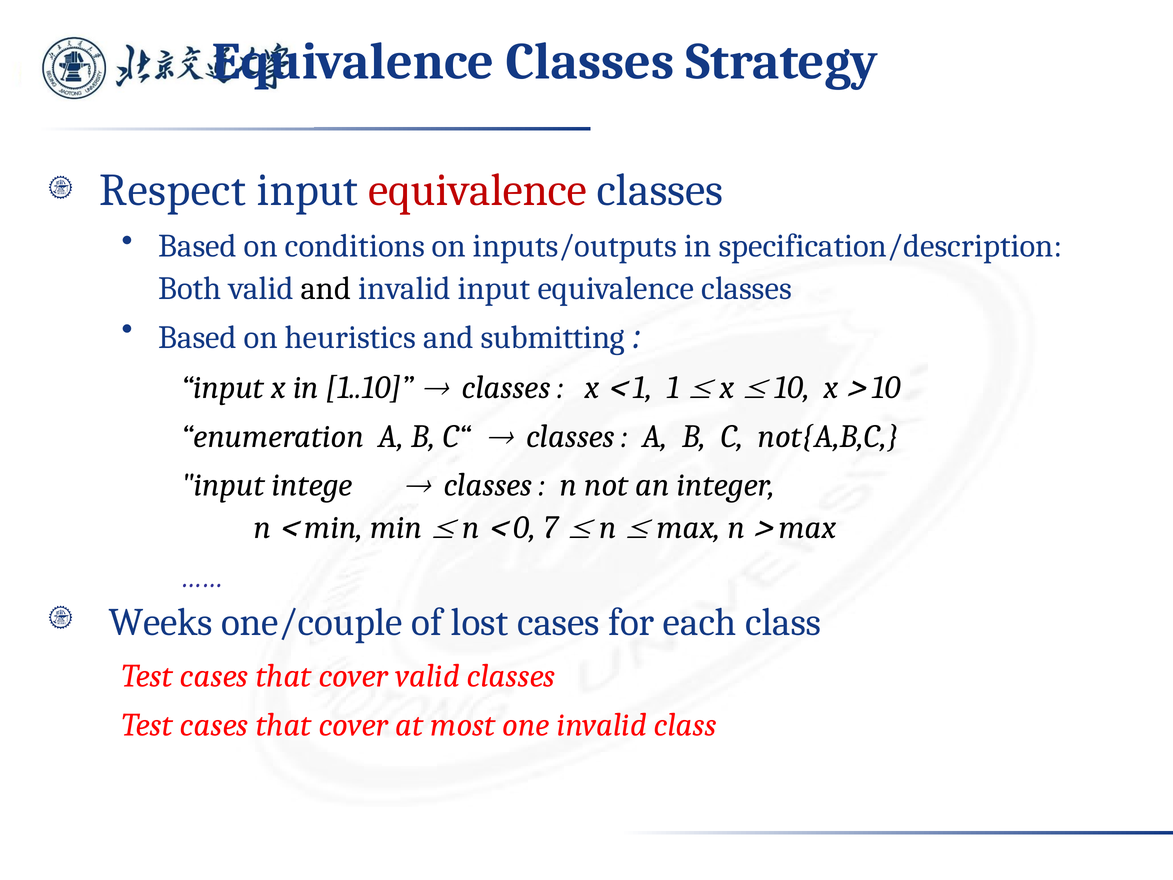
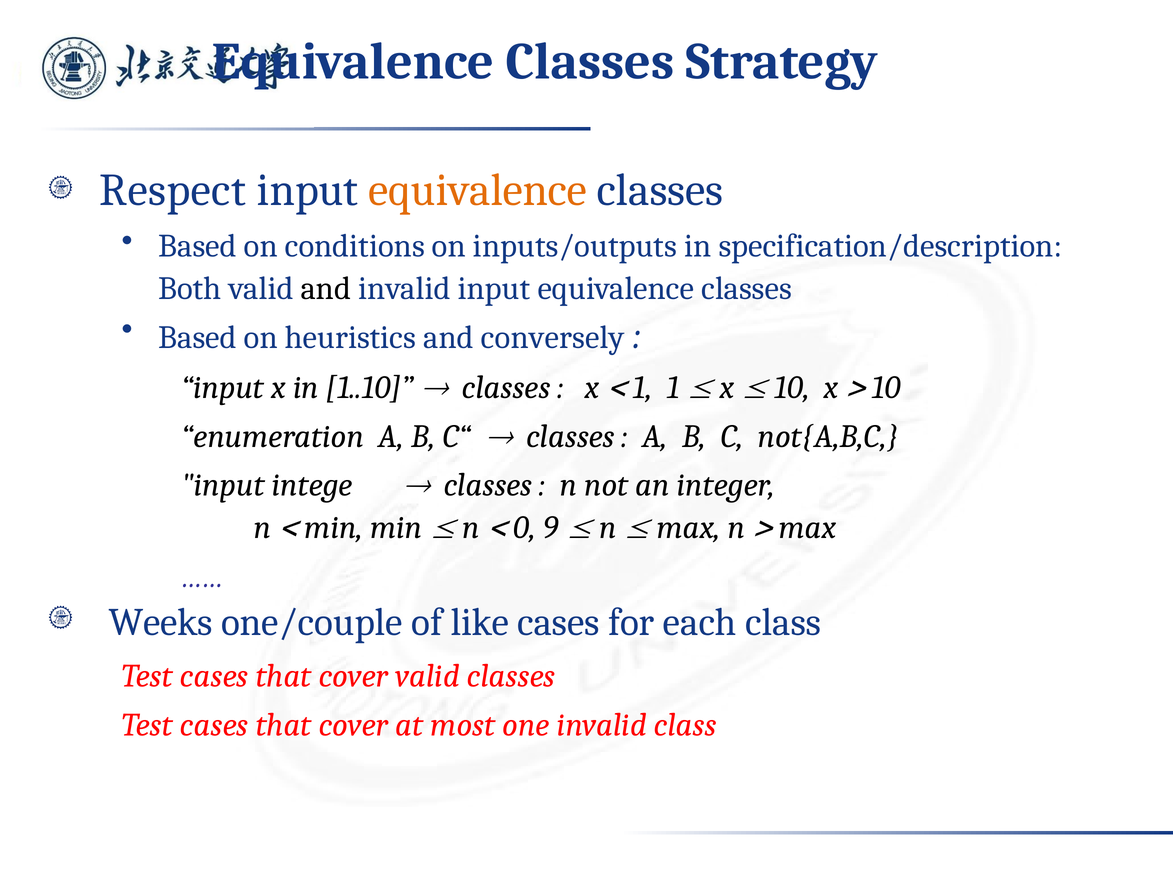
equivalence at (478, 190) colour: red -> orange
submitting: submitting -> conversely
7: 7 -> 9
lost: lost -> like
